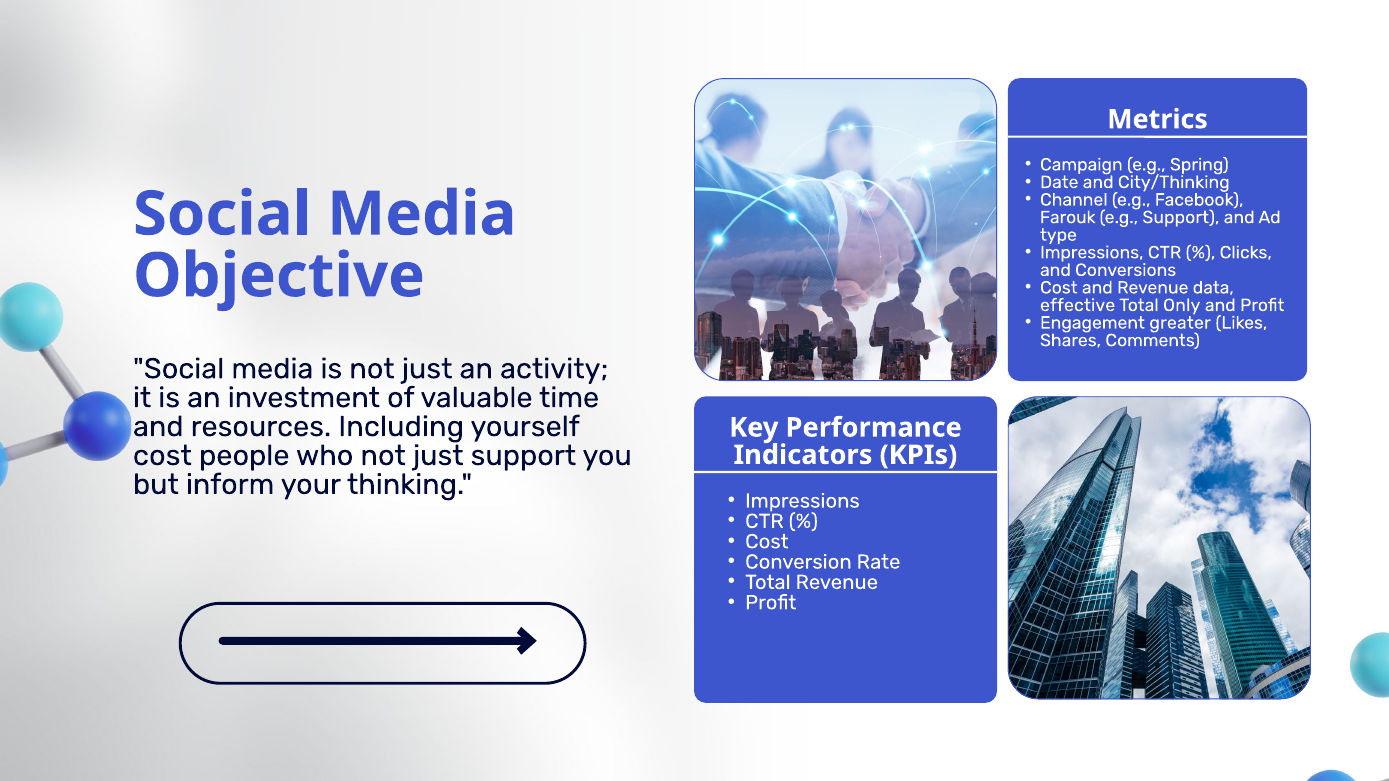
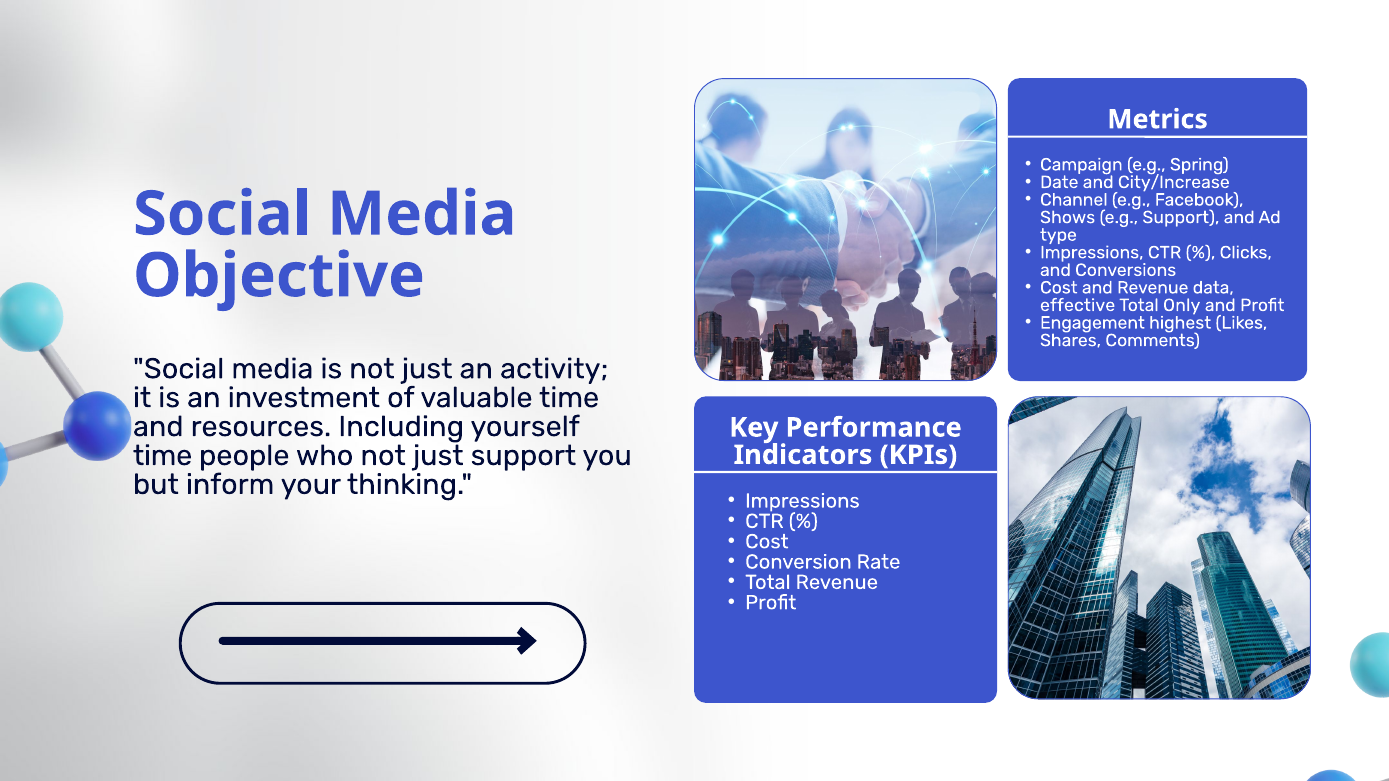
City/Thinking: City/Thinking -> City/Increase
Farouk: Farouk -> Shows
greater: greater -> highest
cost at (162, 456): cost -> time
